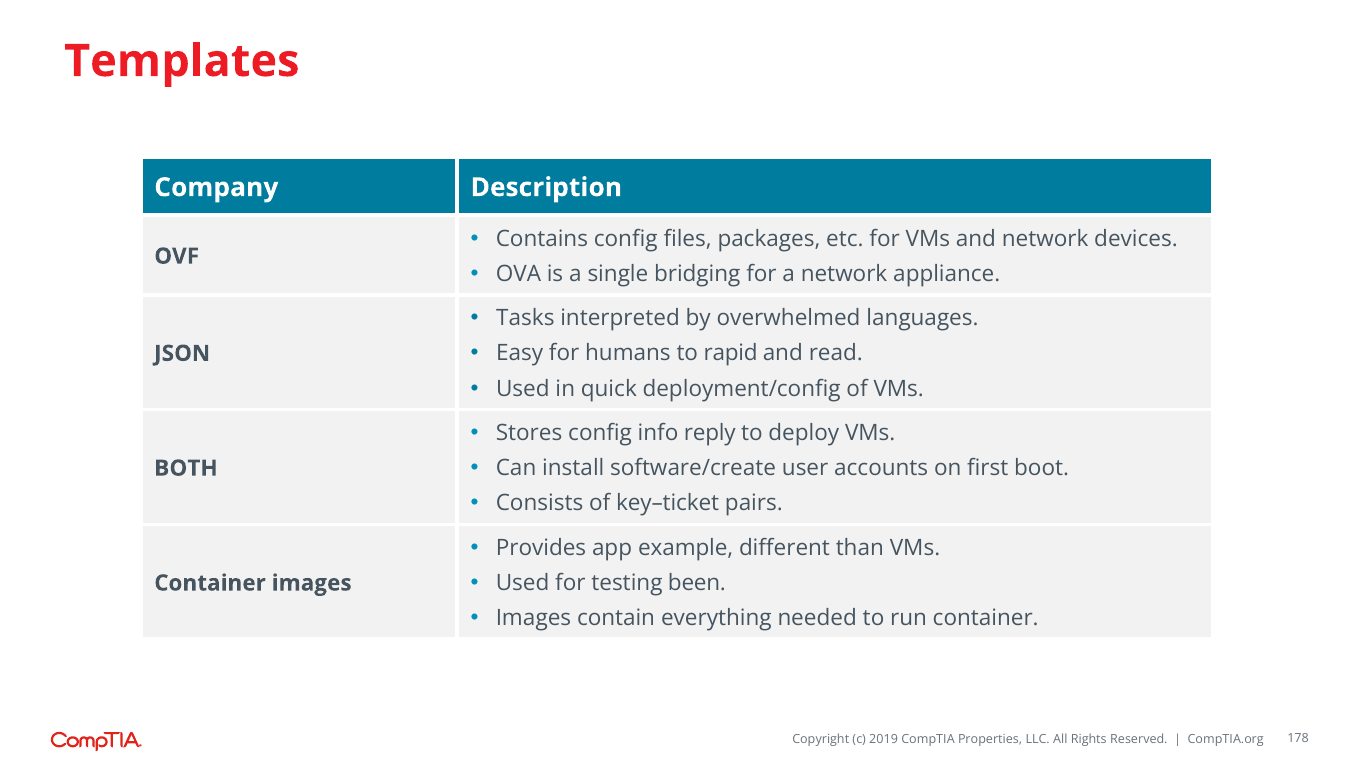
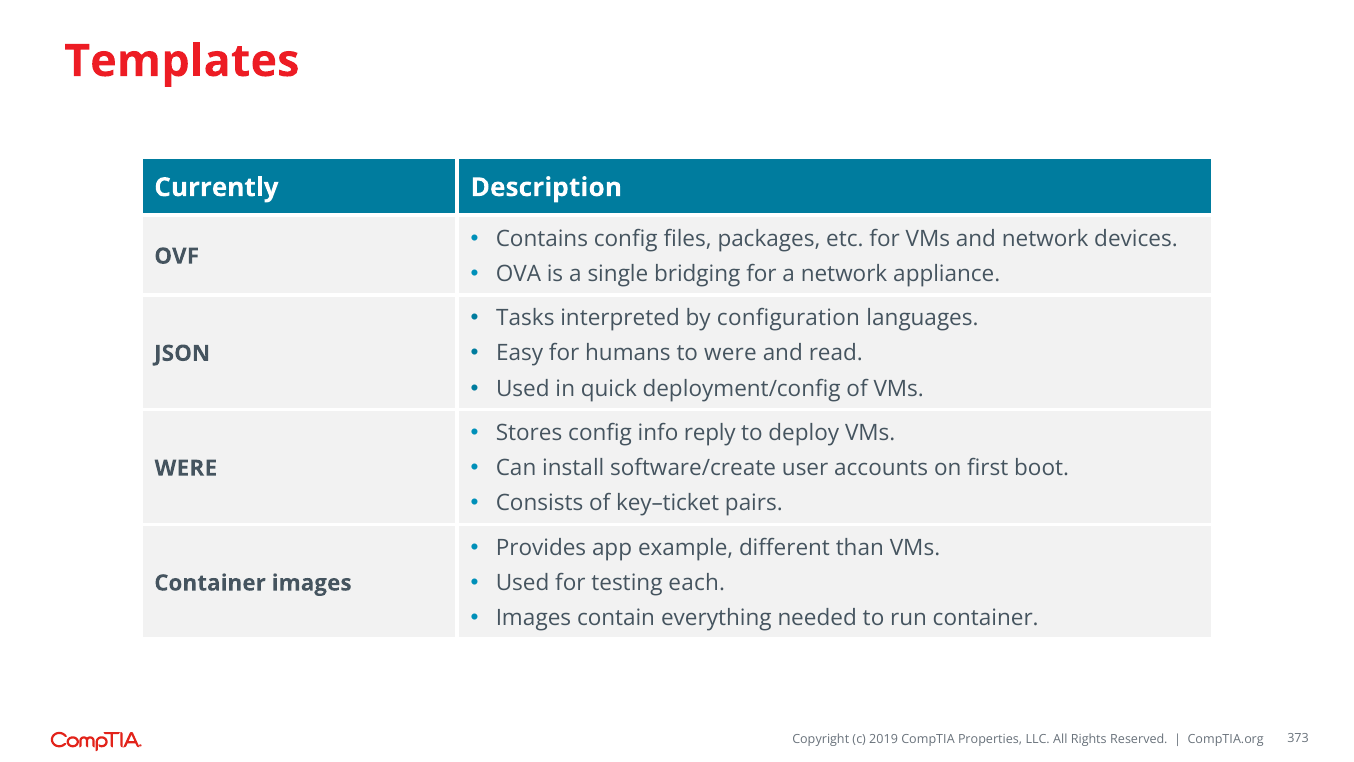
Company: Company -> Currently
overwhelmed: overwhelmed -> configuration
to rapid: rapid -> were
BOTH at (186, 468): BOTH -> WERE
been: been -> each
178: 178 -> 373
